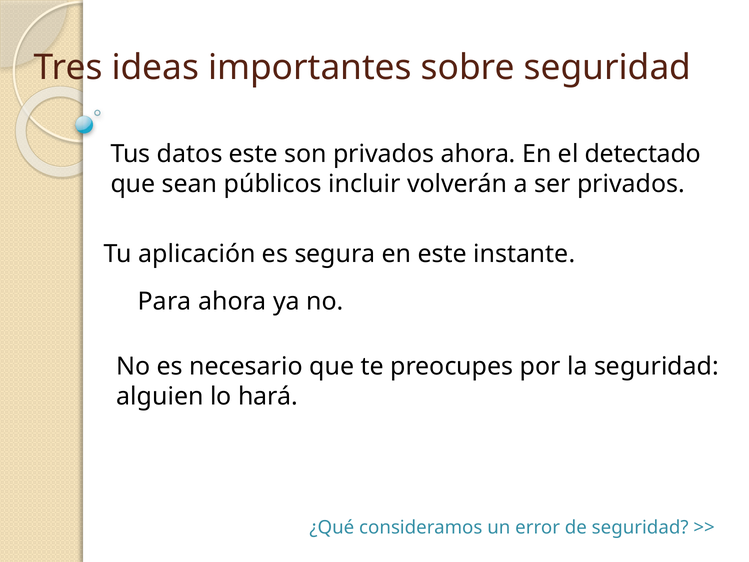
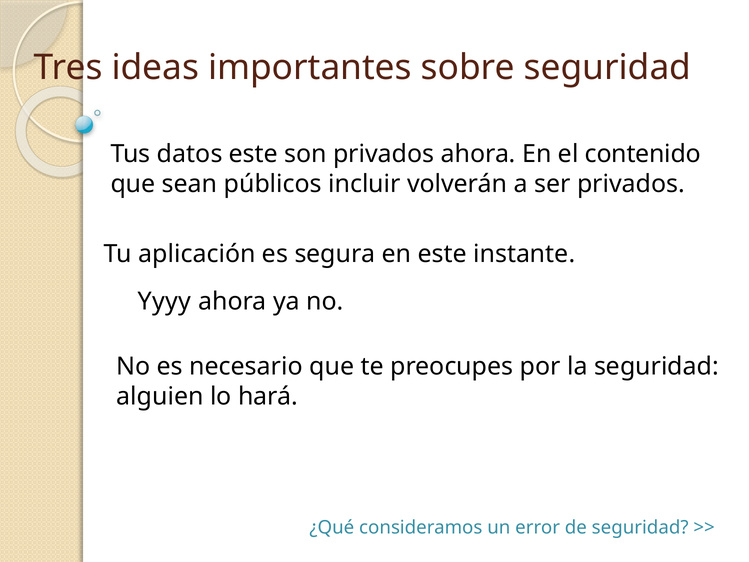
detectado: detectado -> contenido
Para: Para -> Yyyy
